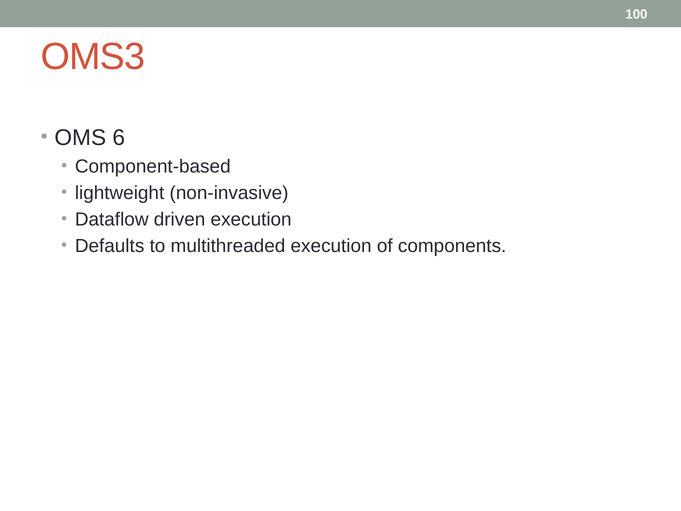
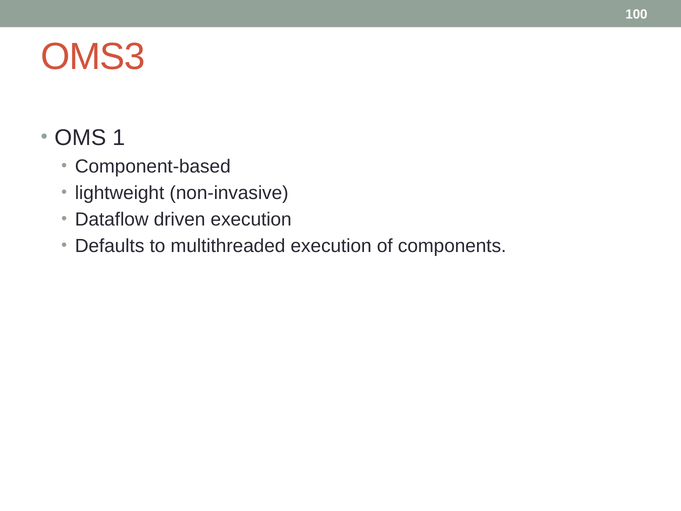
6: 6 -> 1
